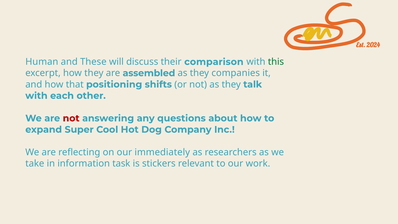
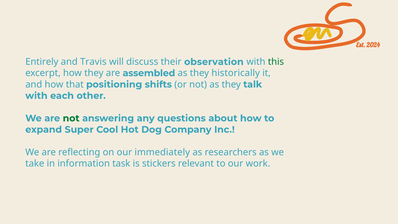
Human: Human -> Entirely
These: These -> Travis
comparison: comparison -> observation
companies: companies -> historically
not at (71, 118) colour: red -> green
